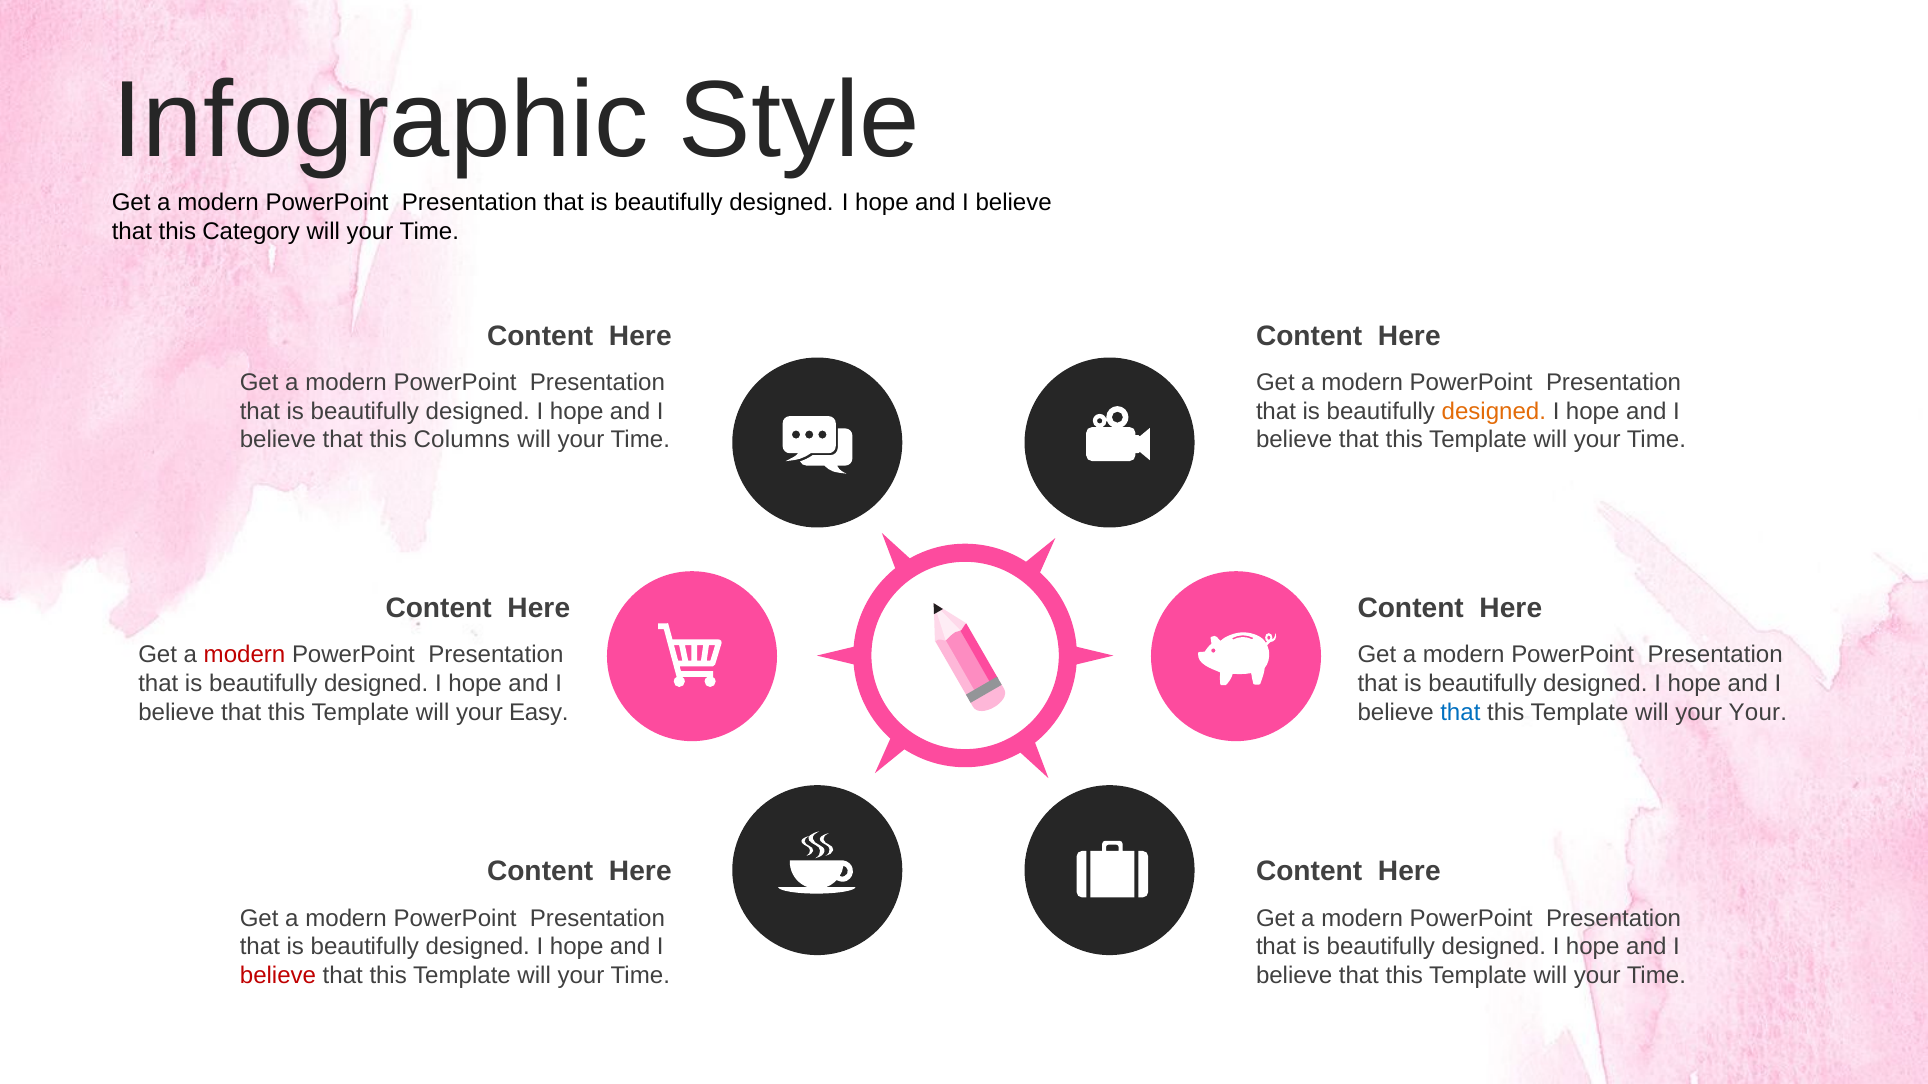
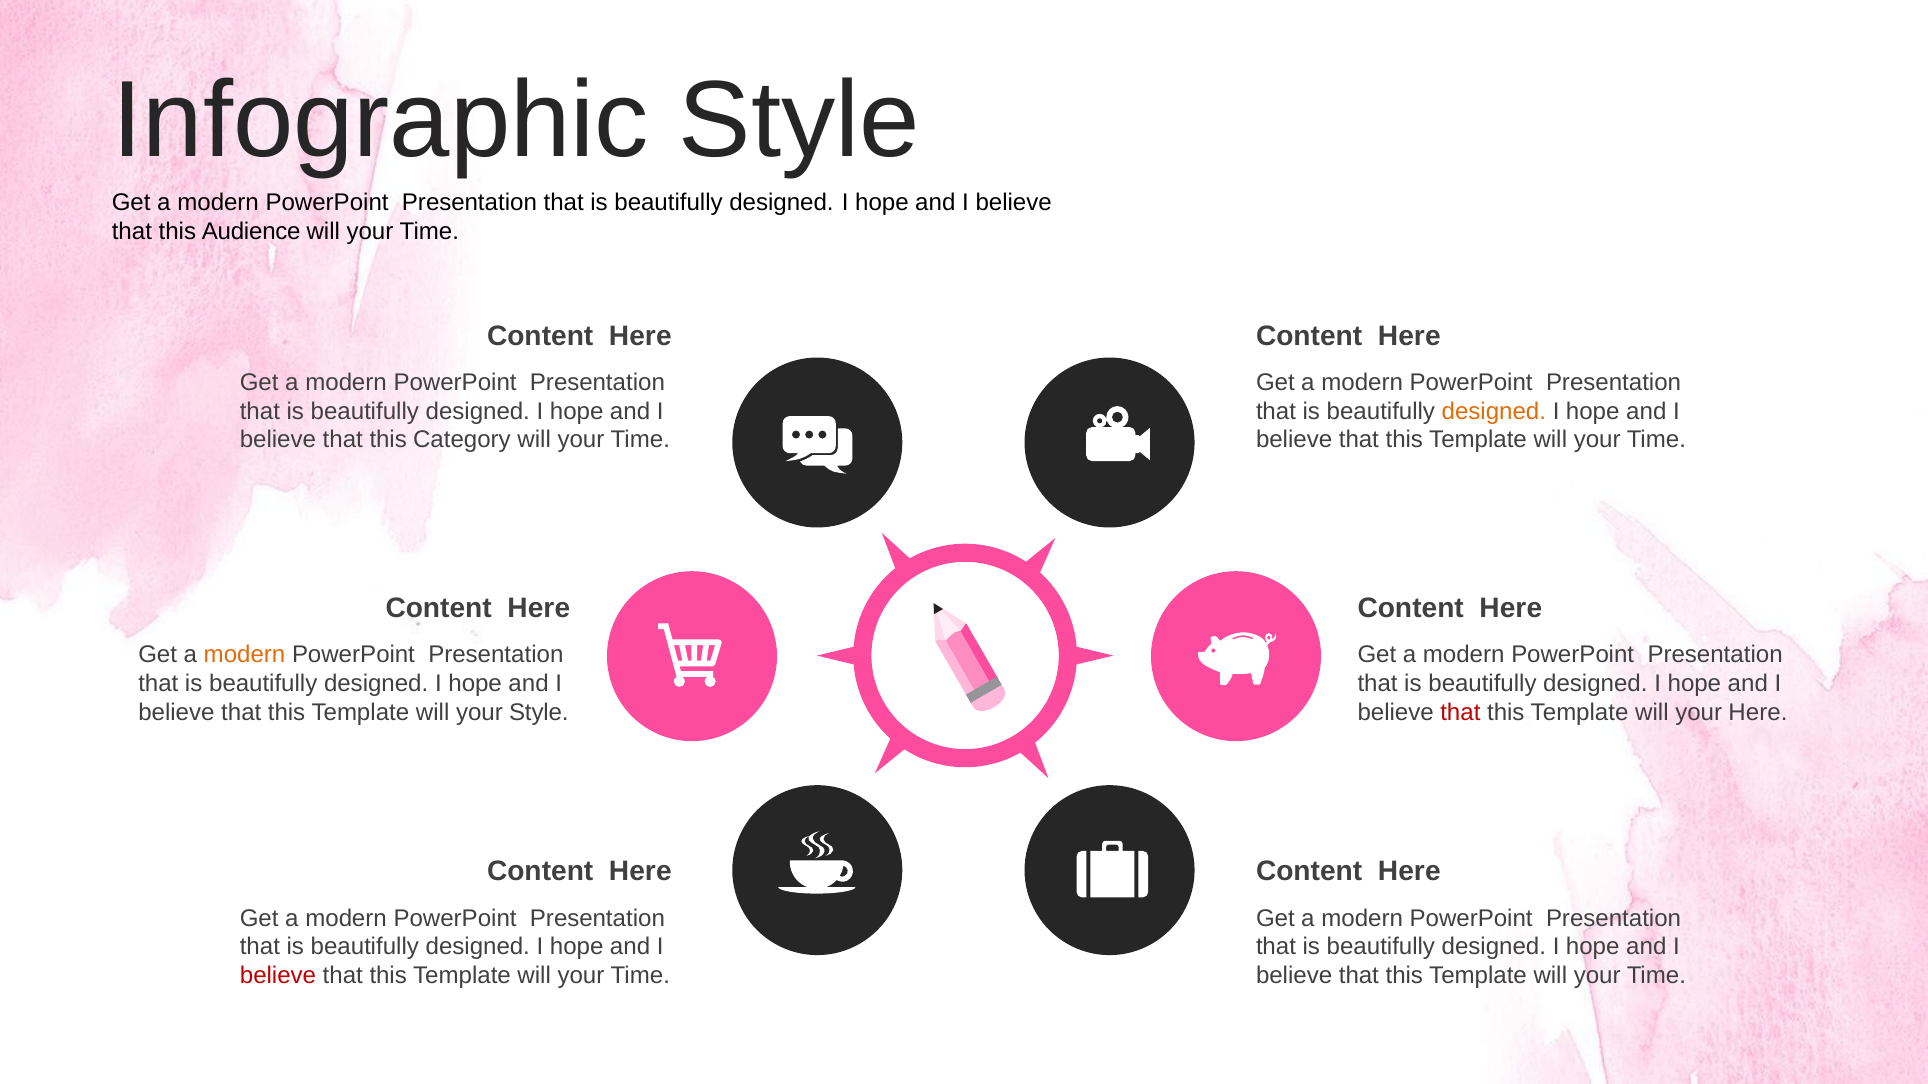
Category: Category -> Audience
Columns: Columns -> Category
modern at (244, 655) colour: red -> orange
your Easy: Easy -> Style
that at (1460, 712) colour: blue -> red
your Your: Your -> Here
